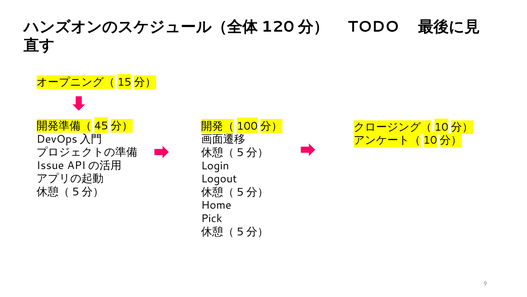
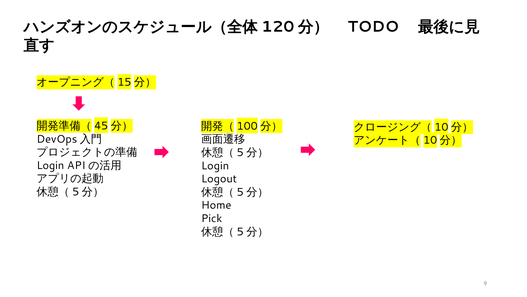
Issue at (50, 165): Issue -> Login
